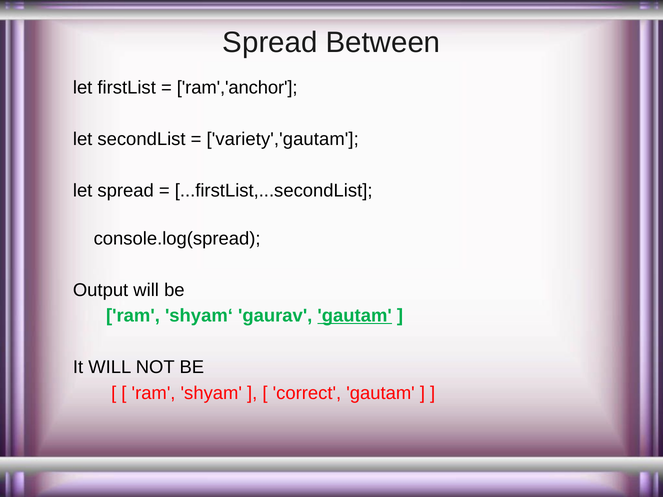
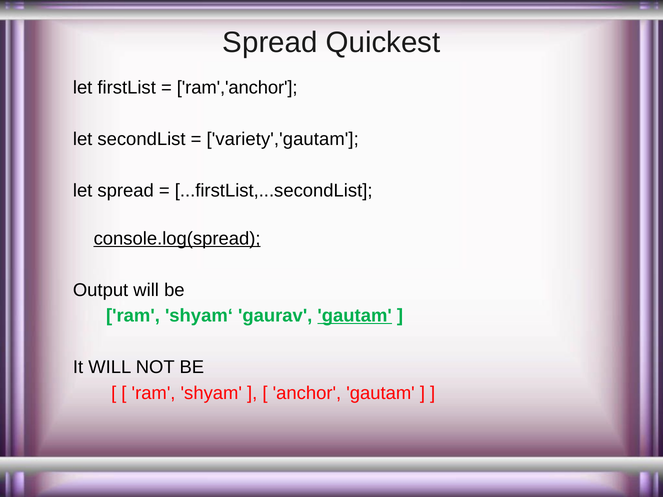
Between: Between -> Quickest
console.log(spread underline: none -> present
correct: correct -> anchor
